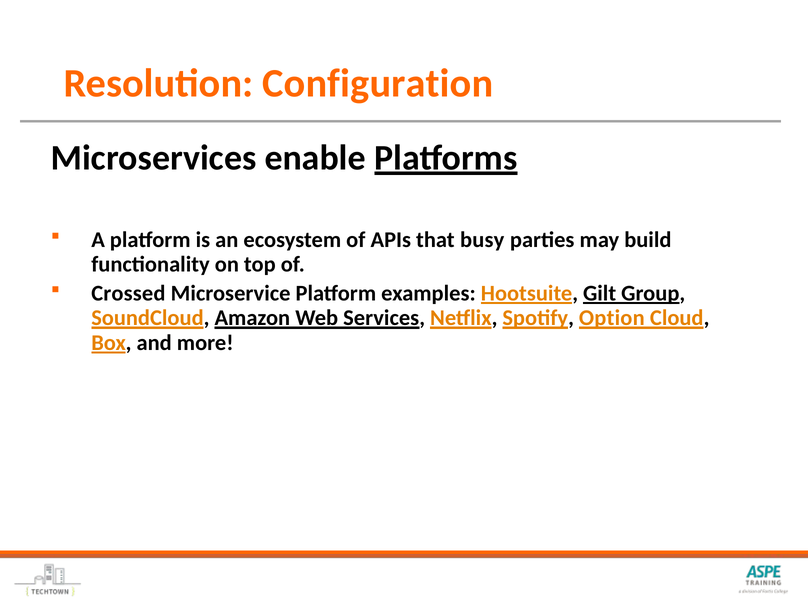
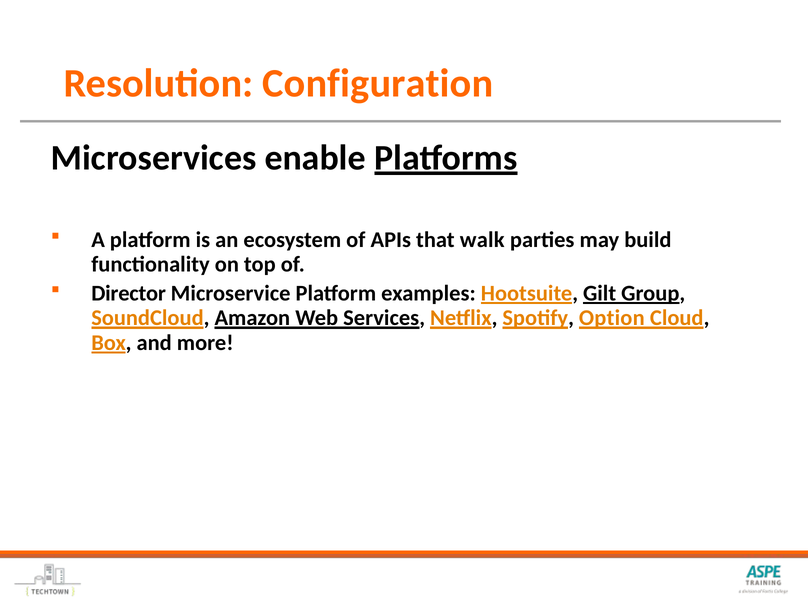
busy: busy -> walk
Crossed: Crossed -> Director
